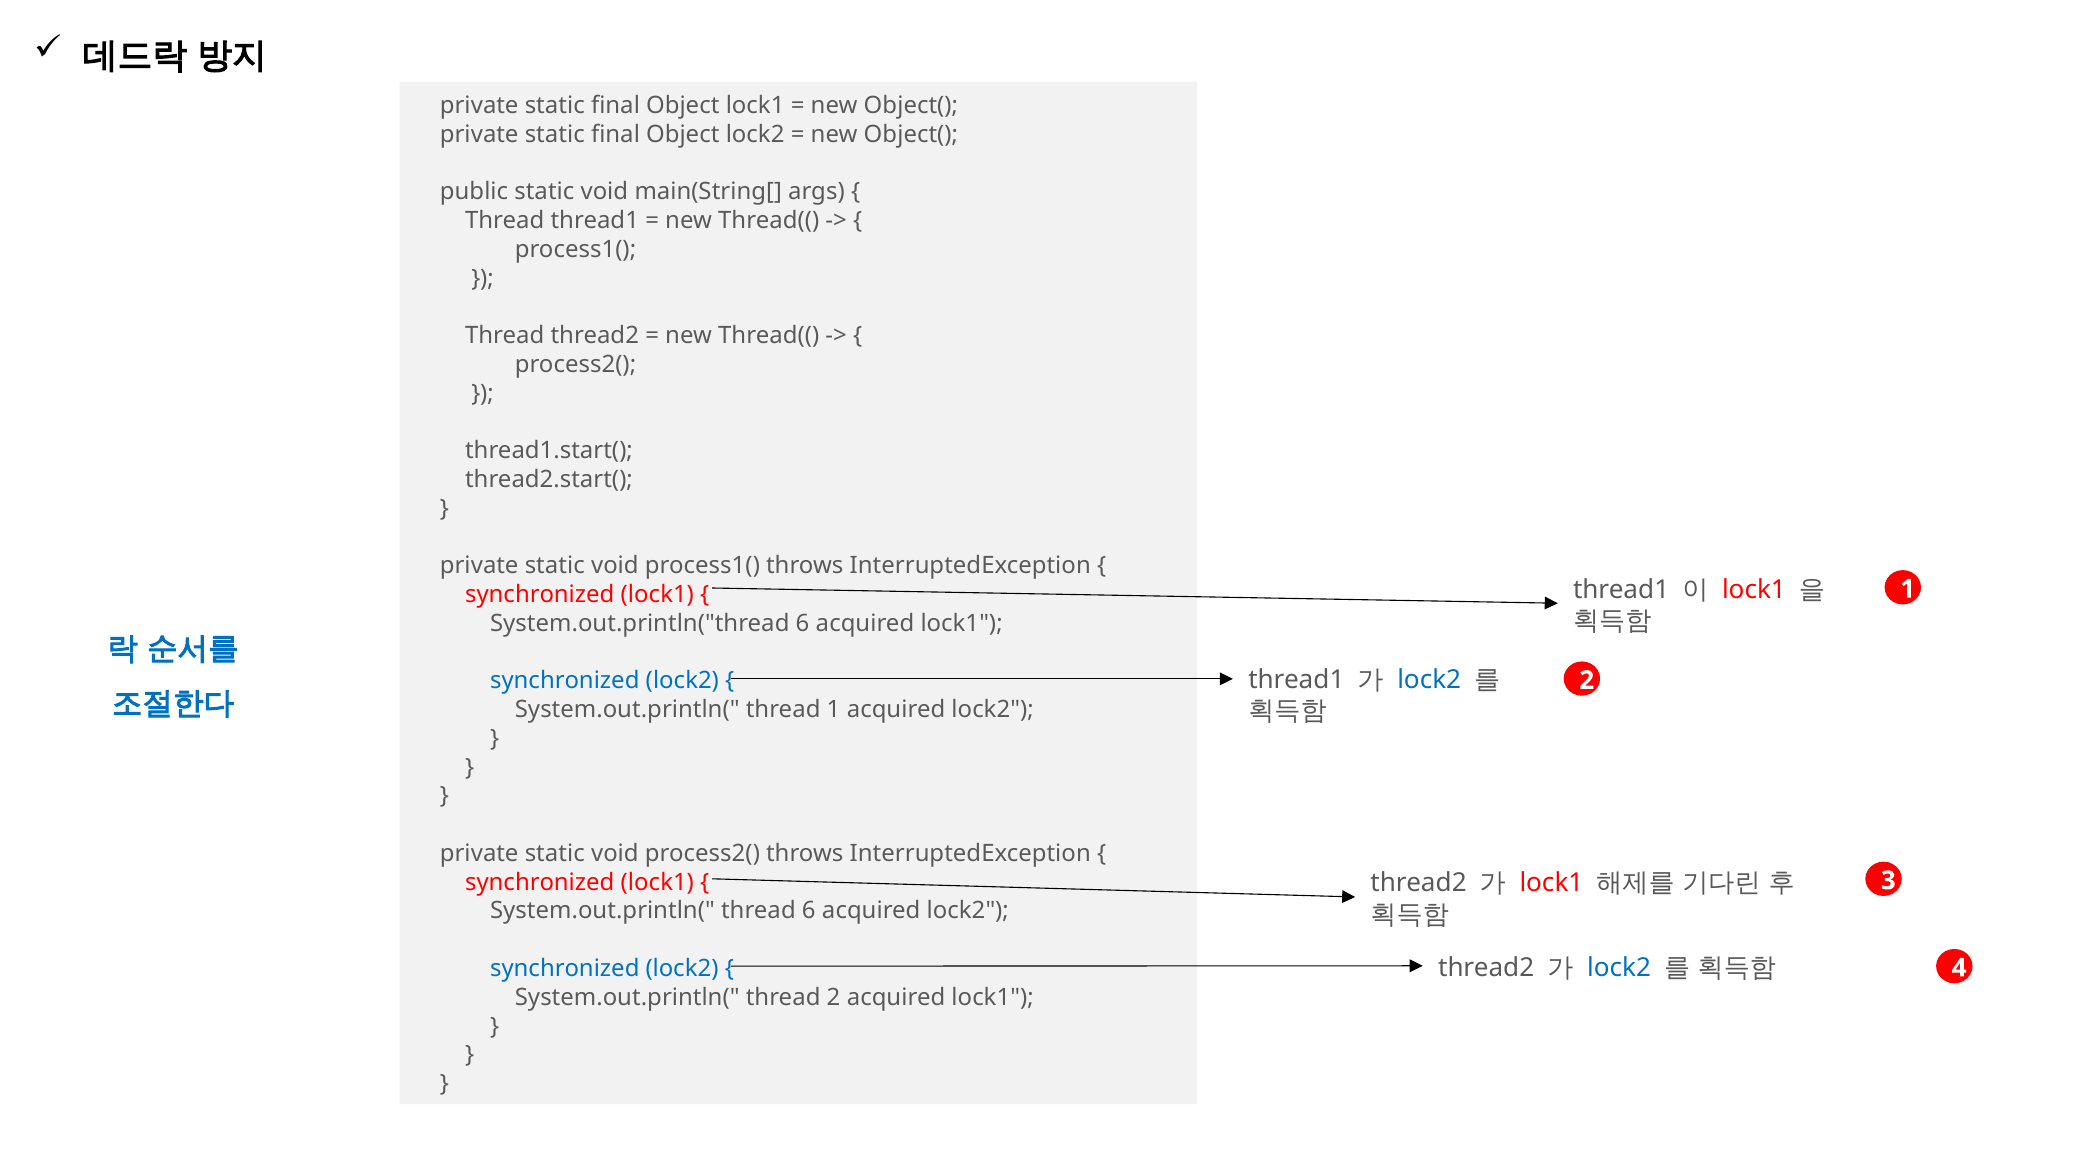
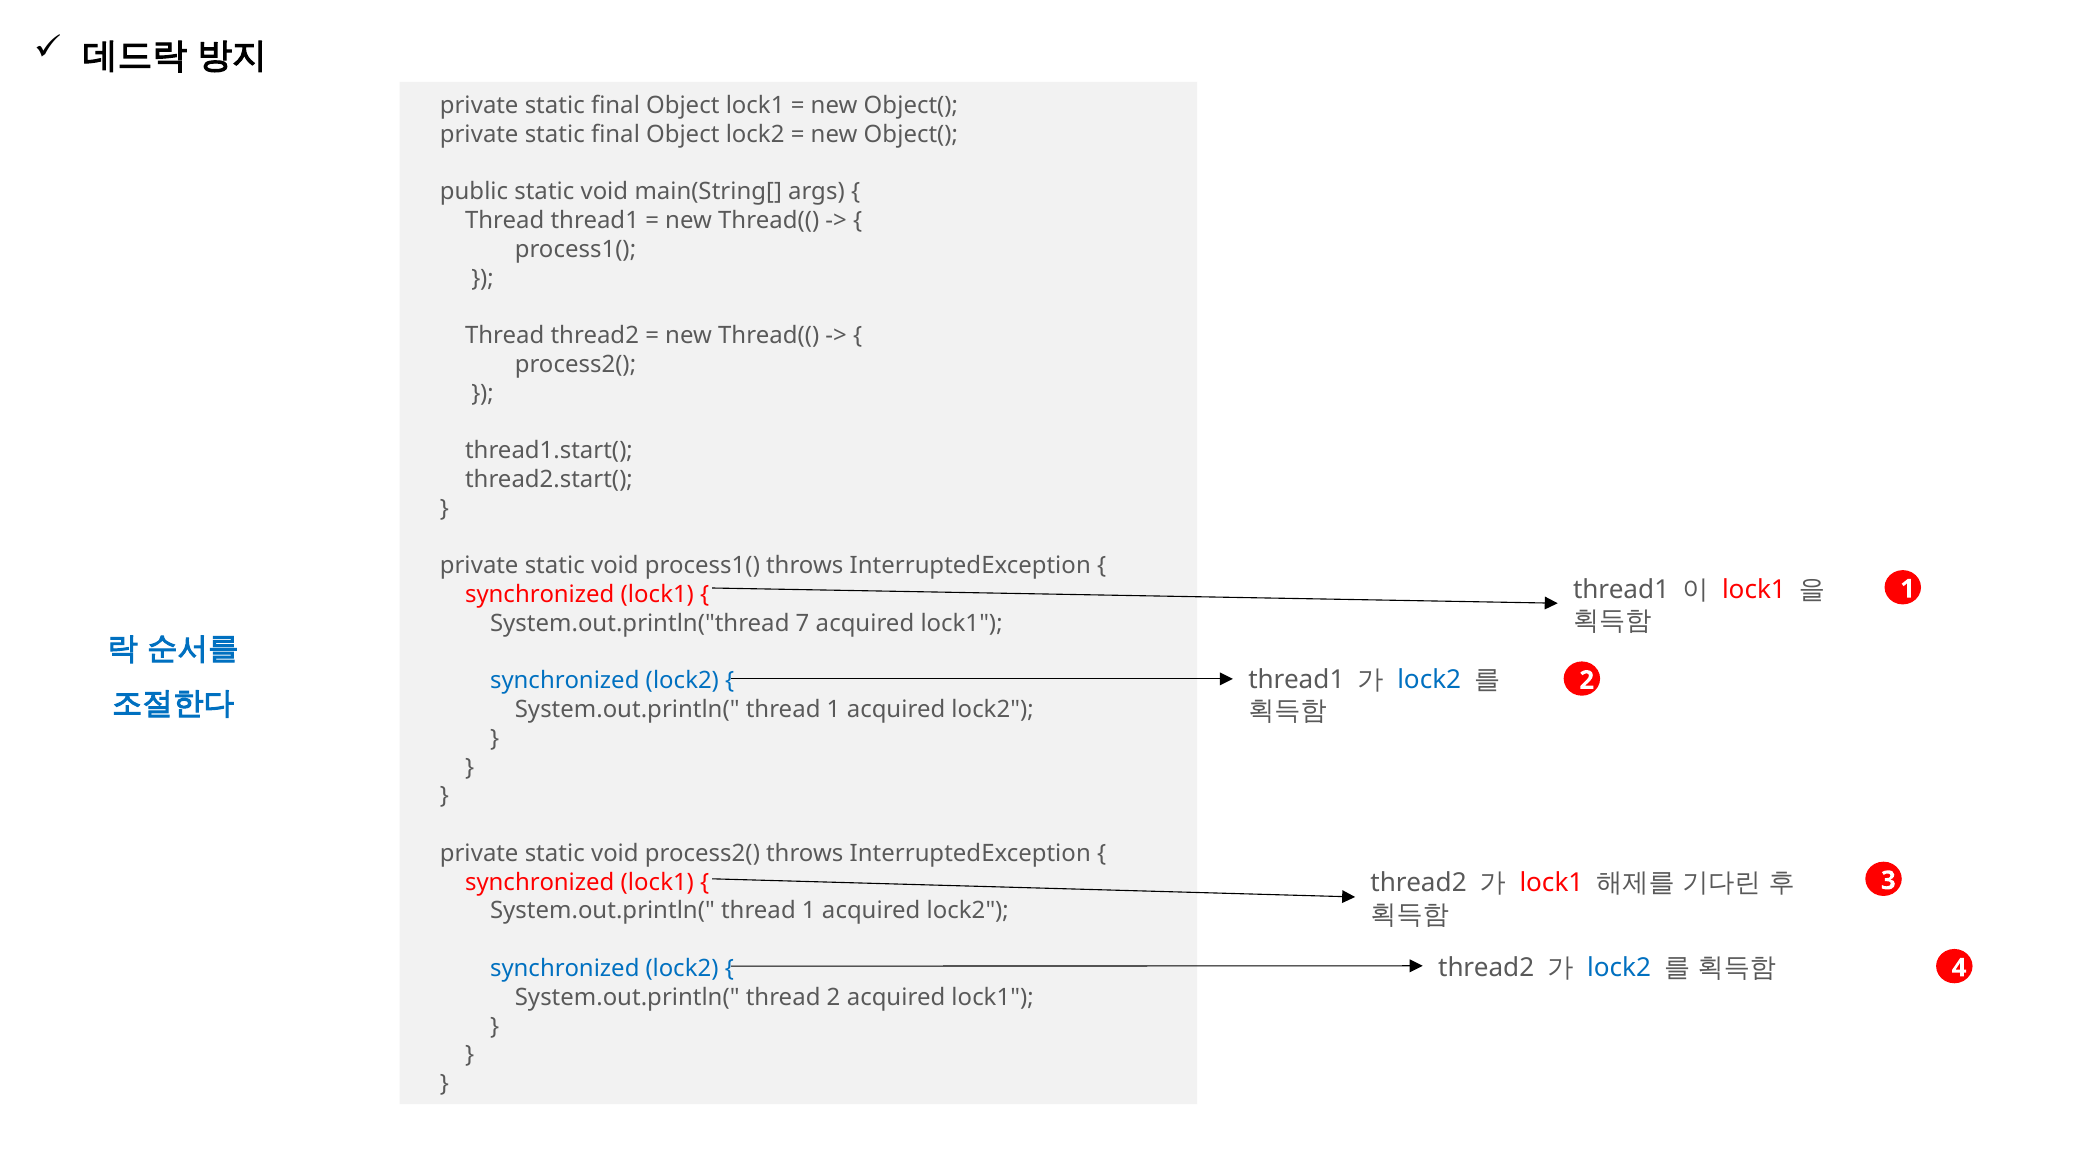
System.out.println("thread 6: 6 -> 7
6 at (809, 911): 6 -> 1
